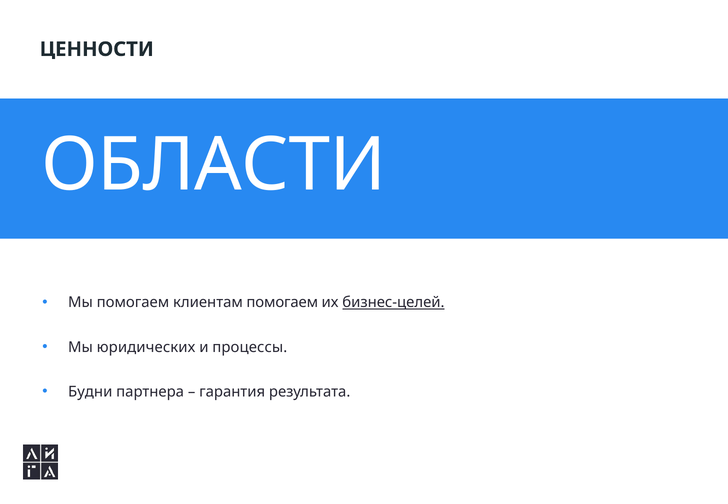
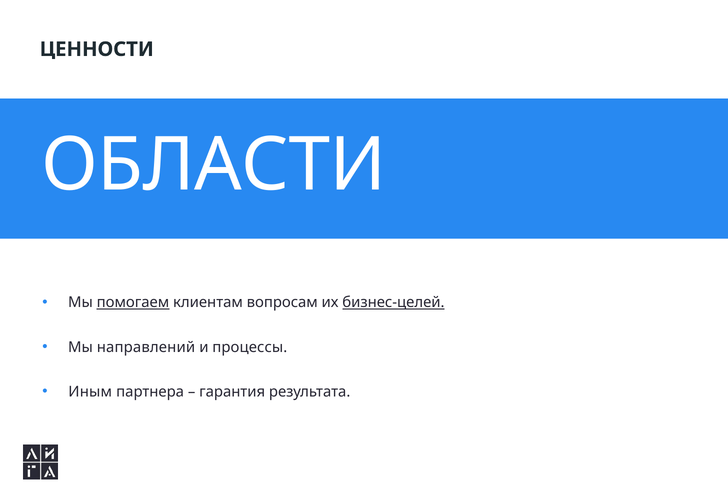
помогаем at (133, 302) underline: none -> present
клиентам помогаем: помогаем -> вопросам
юридических: юридических -> направлений
Будни: Будни -> Иным
